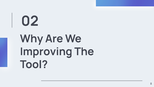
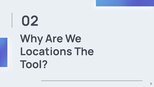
Improving: Improving -> Locations
